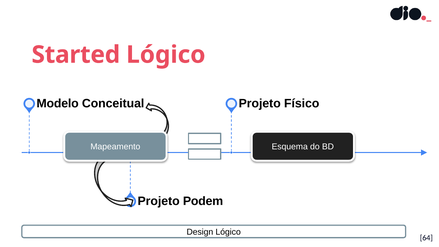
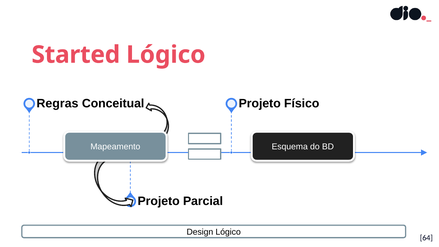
Modelo: Modelo -> Regras
Podem: Podem -> Parcial
